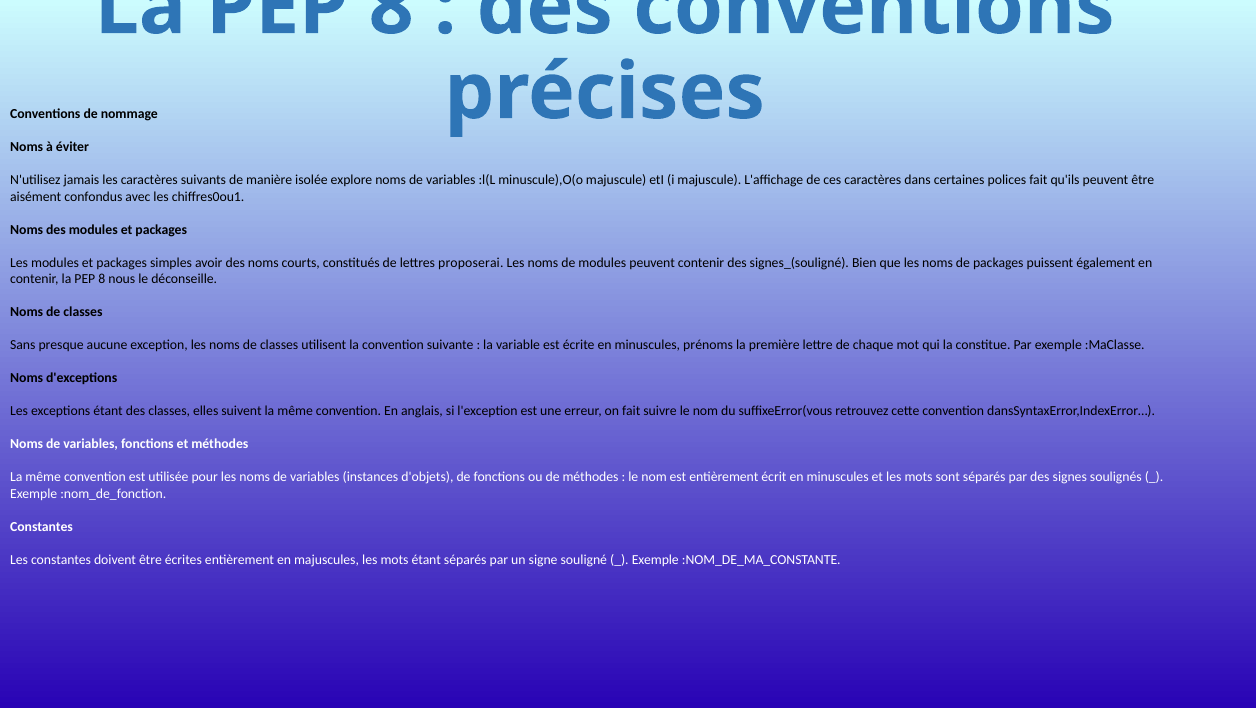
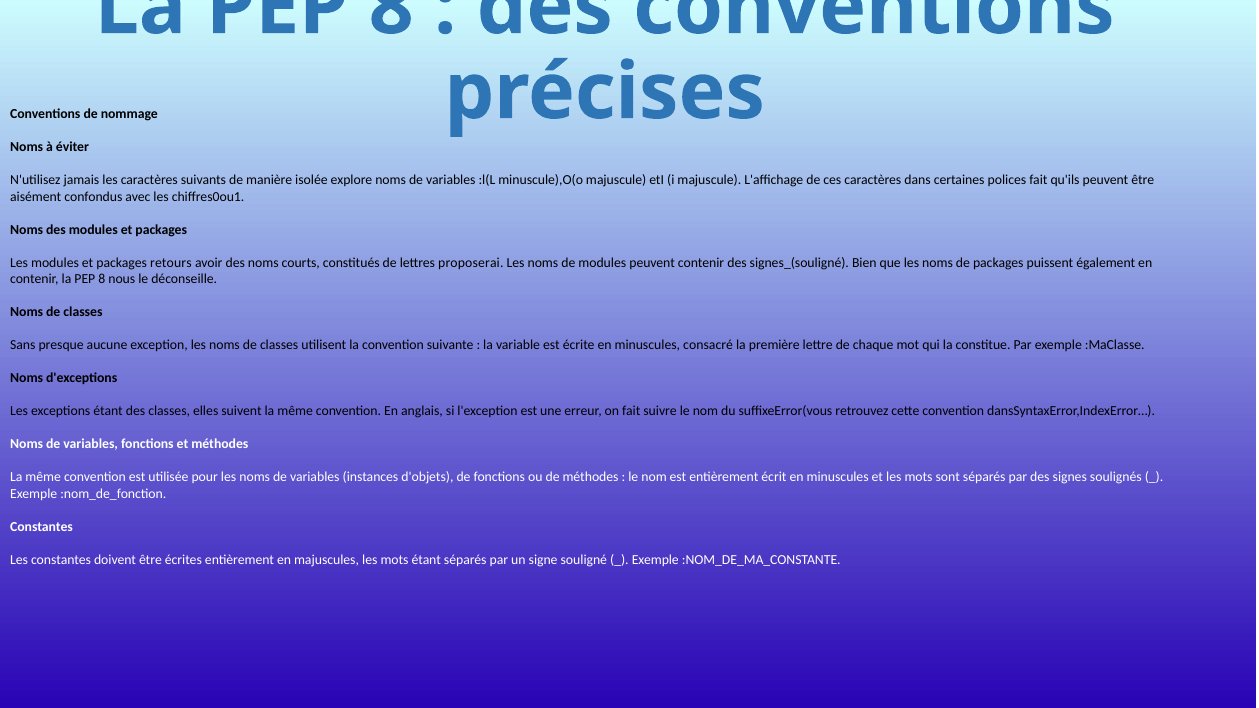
simples: simples -> retours
prénoms: prénoms -> consacré
